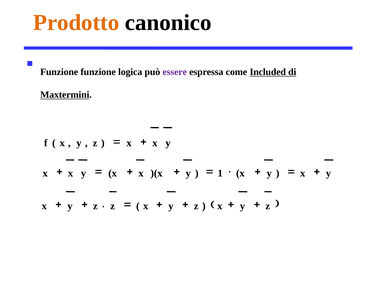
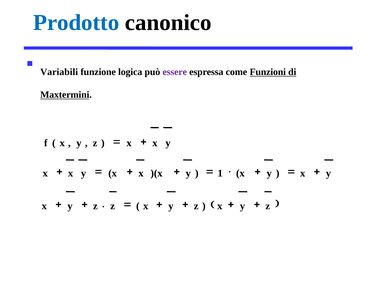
Prodotto colour: orange -> blue
Funzione at (59, 72): Funzione -> Variabili
Included: Included -> Funzioni
